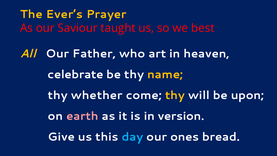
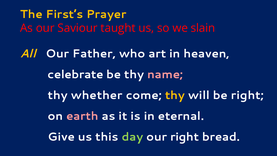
Ever’s: Ever’s -> First’s
best: best -> slain
name colour: yellow -> pink
be upon: upon -> right
version: version -> eternal
day colour: light blue -> light green
our ones: ones -> right
